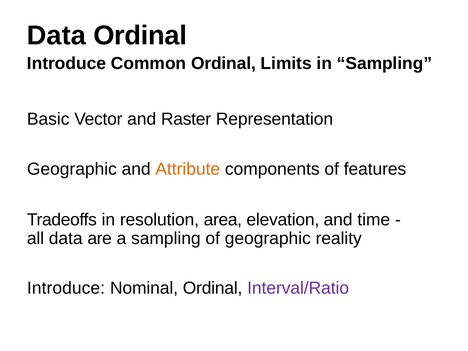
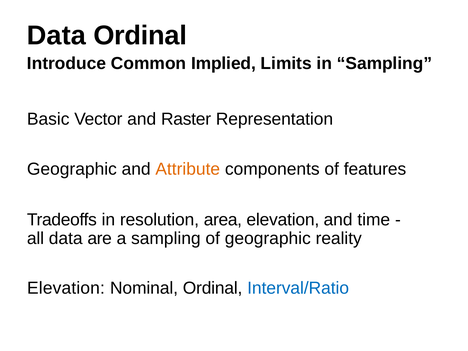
Common Ordinal: Ordinal -> Implied
Introduce at (66, 288): Introduce -> Elevation
Interval/Ratio colour: purple -> blue
